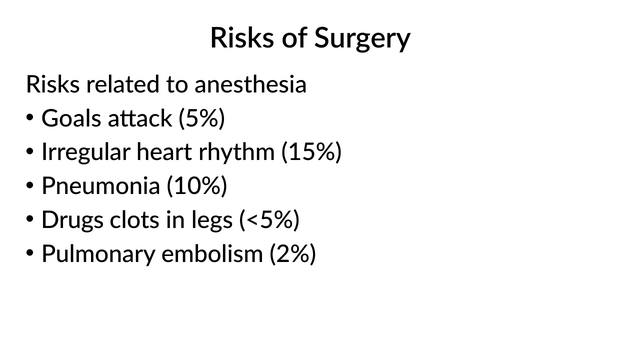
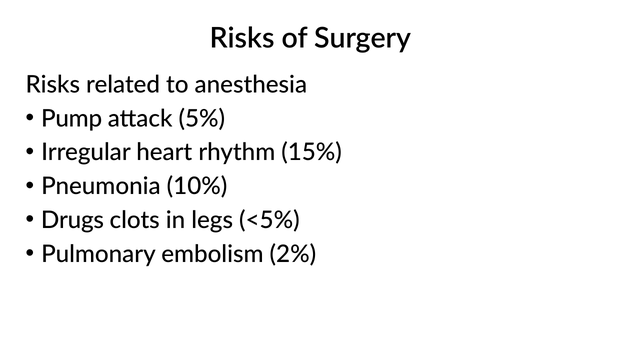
Goals: Goals -> Pump
